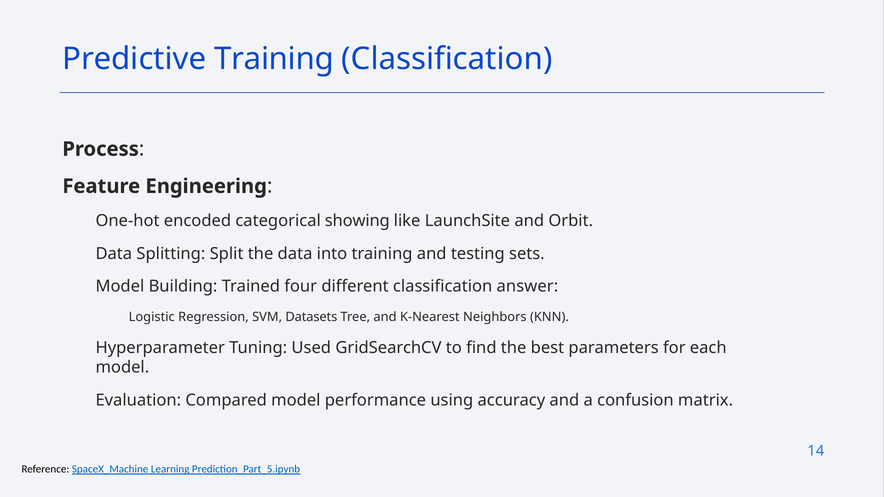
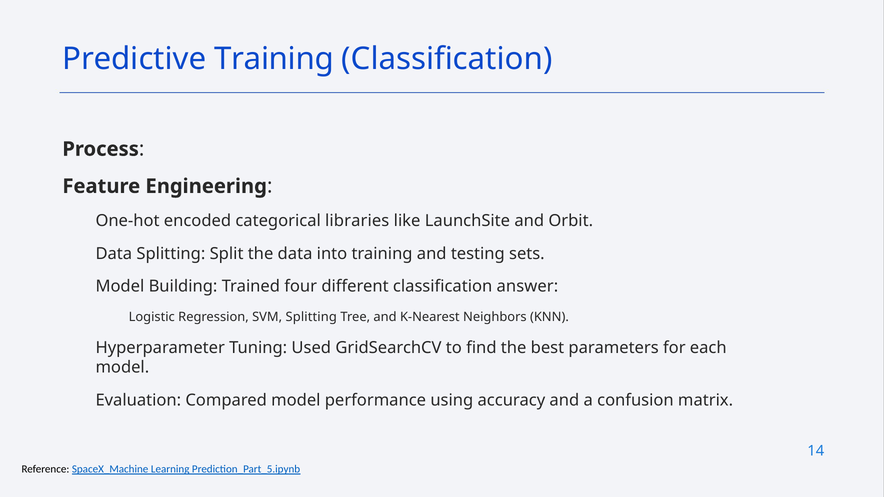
showing: showing -> libraries
SVM Datasets: Datasets -> Splitting
